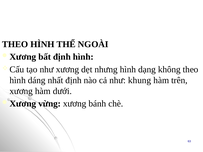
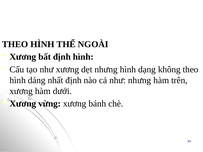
như khung: khung -> nhưng
